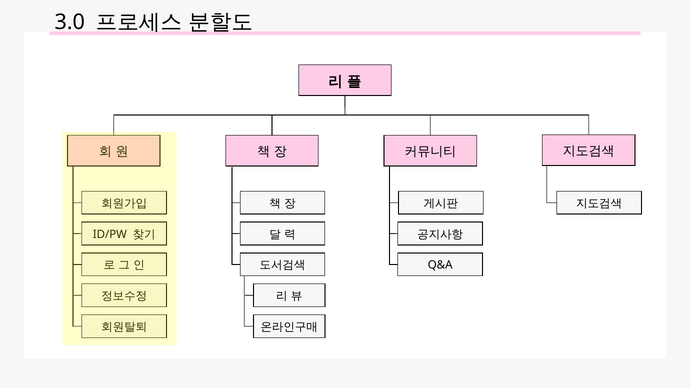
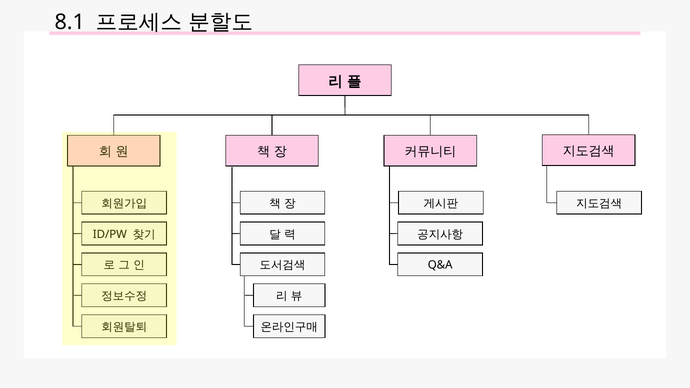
3.0: 3.0 -> 8.1
